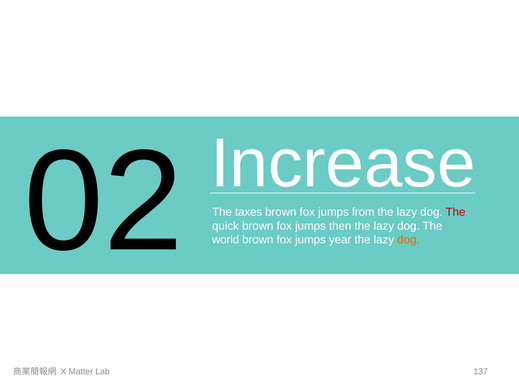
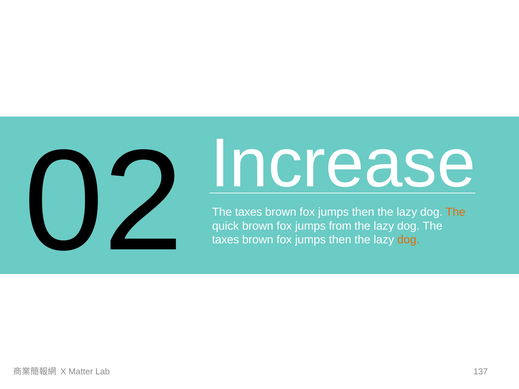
from at (363, 212): from -> then
The at (456, 212) colour: red -> orange
then: then -> from
world at (226, 240): world -> taxes
year at (340, 240): year -> then
